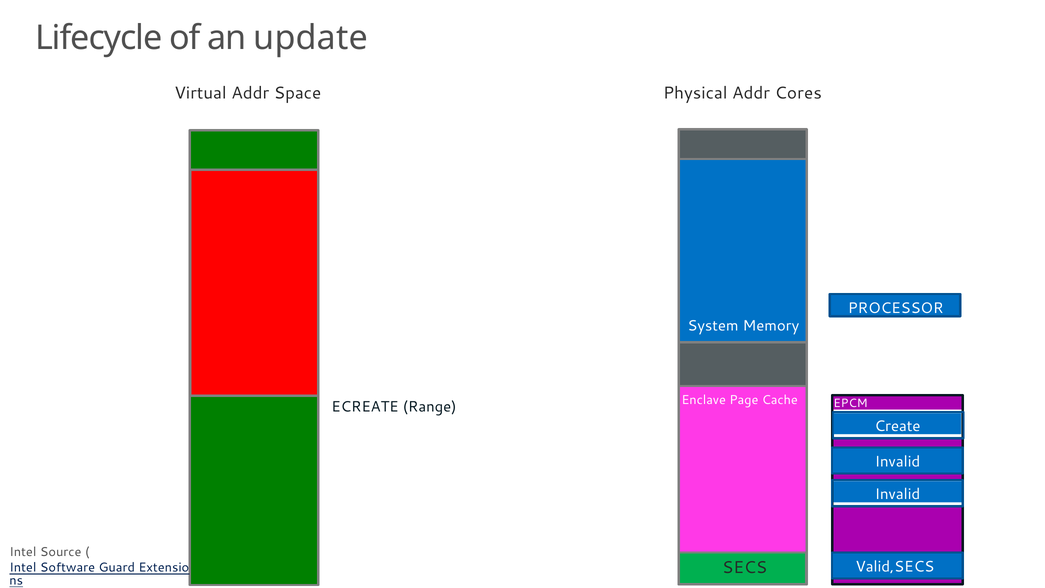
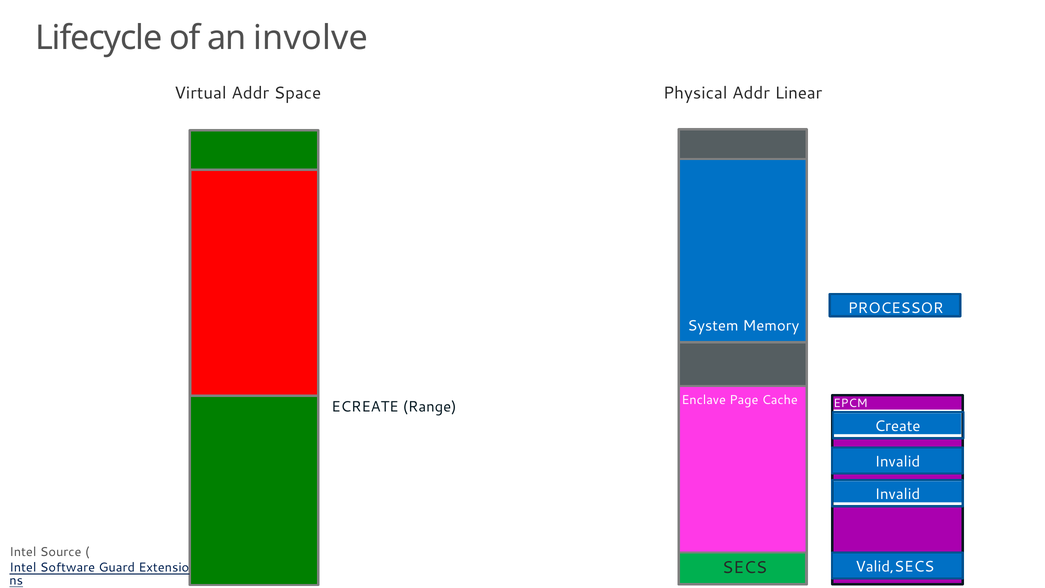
update: update -> involve
Cores: Cores -> Linear
